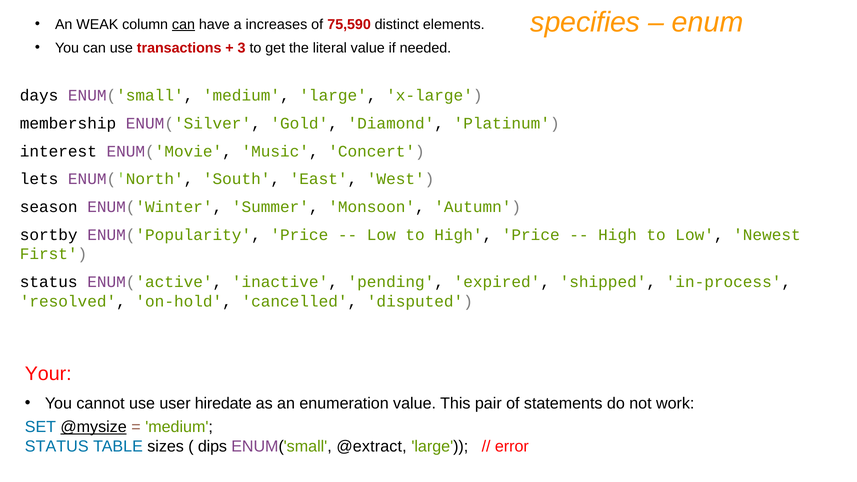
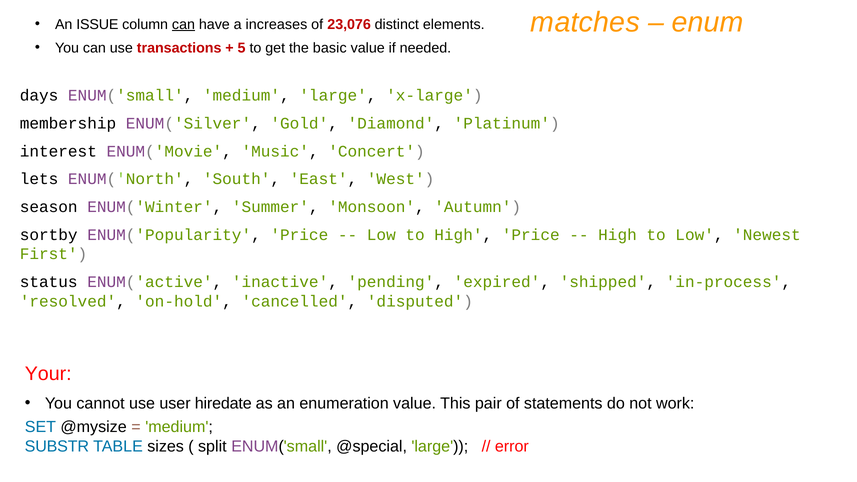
specifies: specifies -> matches
WEAK: WEAK -> ISSUE
75,590: 75,590 -> 23,076
3: 3 -> 5
literal: literal -> basic
@mysize underline: present -> none
STATUS at (57, 446): STATUS -> SUBSTR
dips: dips -> split
@extract: @extract -> @special
